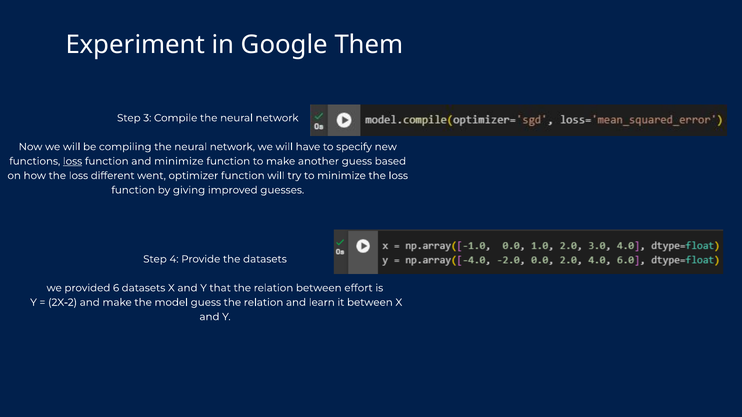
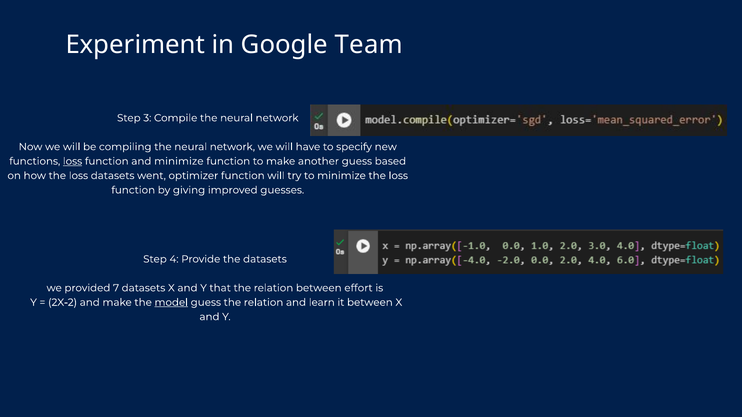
Them: Them -> Team
loss different: different -> datasets
6: 6 -> 7
model underline: none -> present
